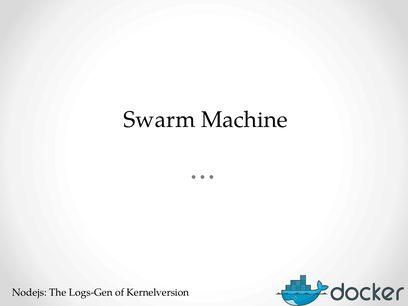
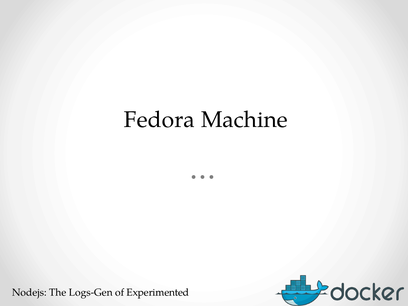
Swarm: Swarm -> Fedora
Kernelversion: Kernelversion -> Experimented
